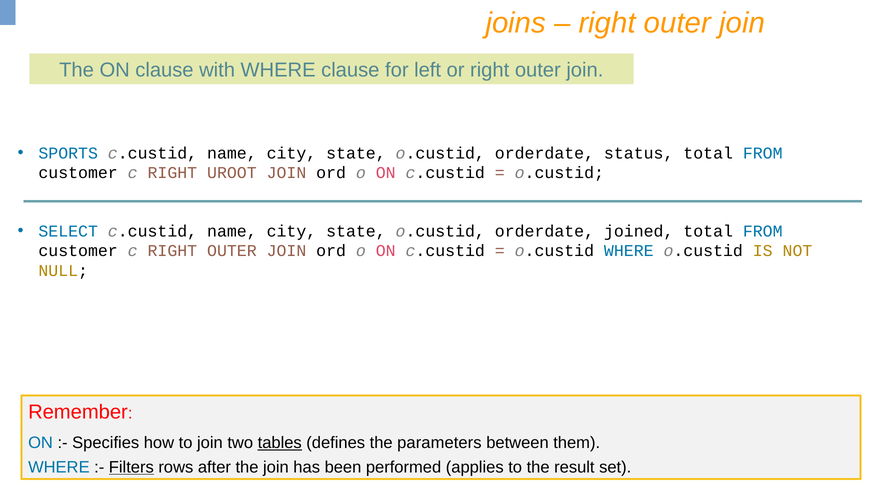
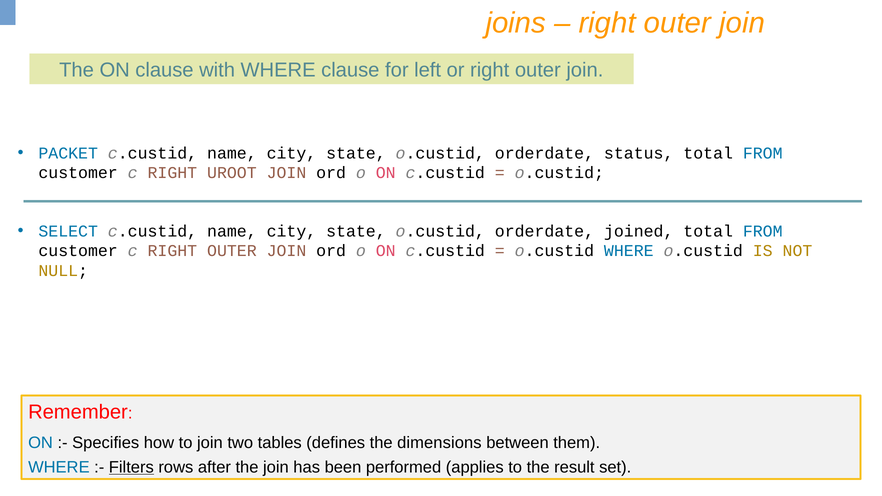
SPORTS: SPORTS -> PACKET
tables underline: present -> none
parameters: parameters -> dimensions
